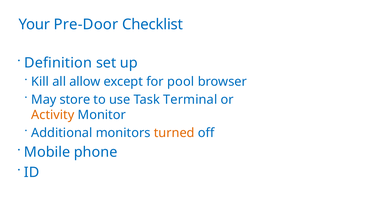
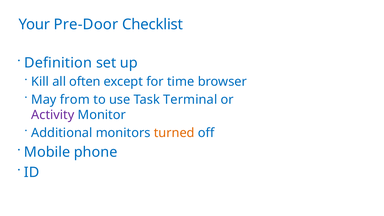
allow: allow -> often
pool: pool -> time
store: store -> from
Activity colour: orange -> purple
